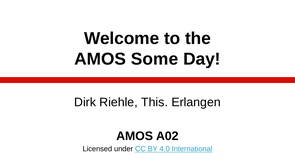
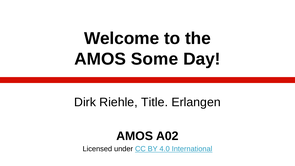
This: This -> Title
